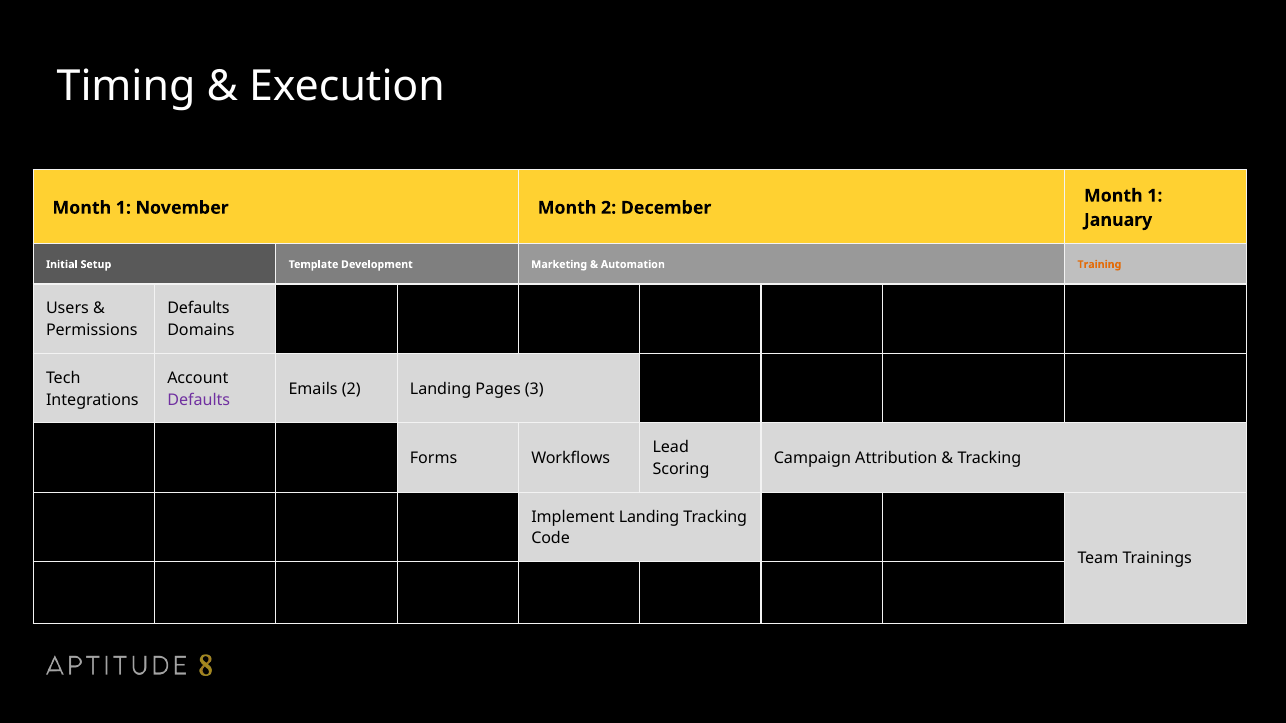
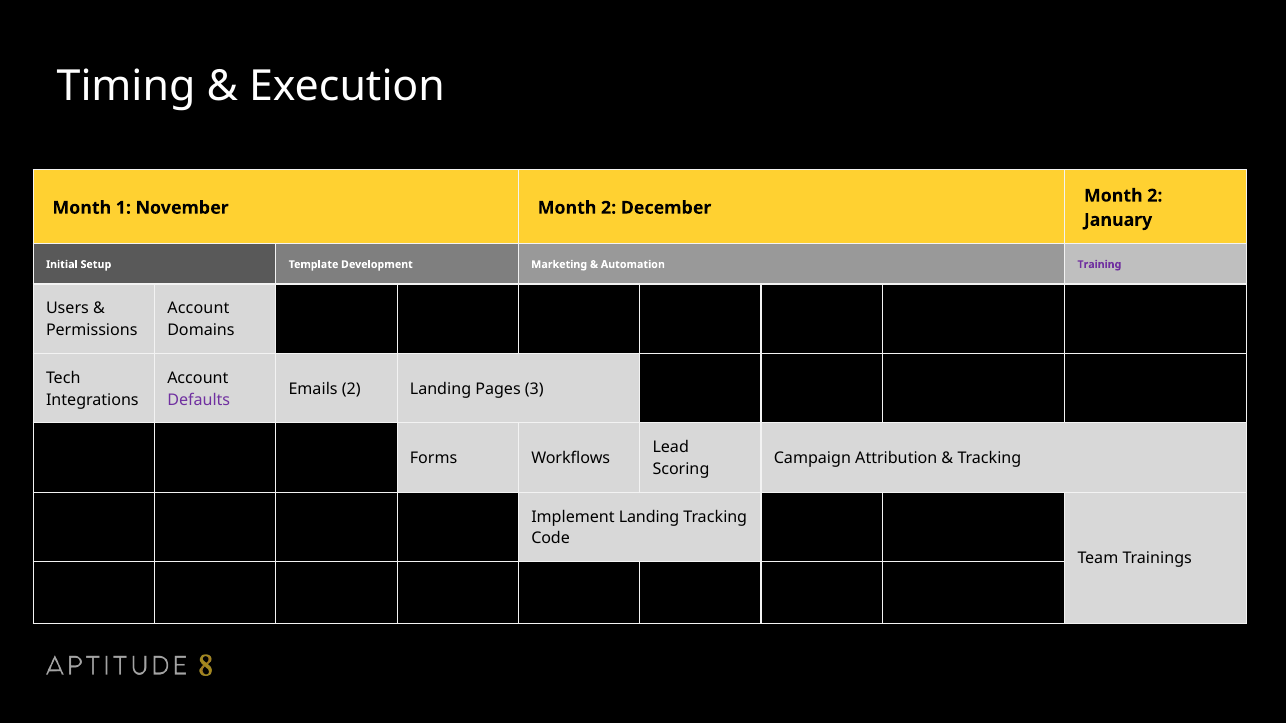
1 at (1155, 196): 1 -> 2
Training colour: orange -> purple
Defaults at (199, 309): Defaults -> Account
